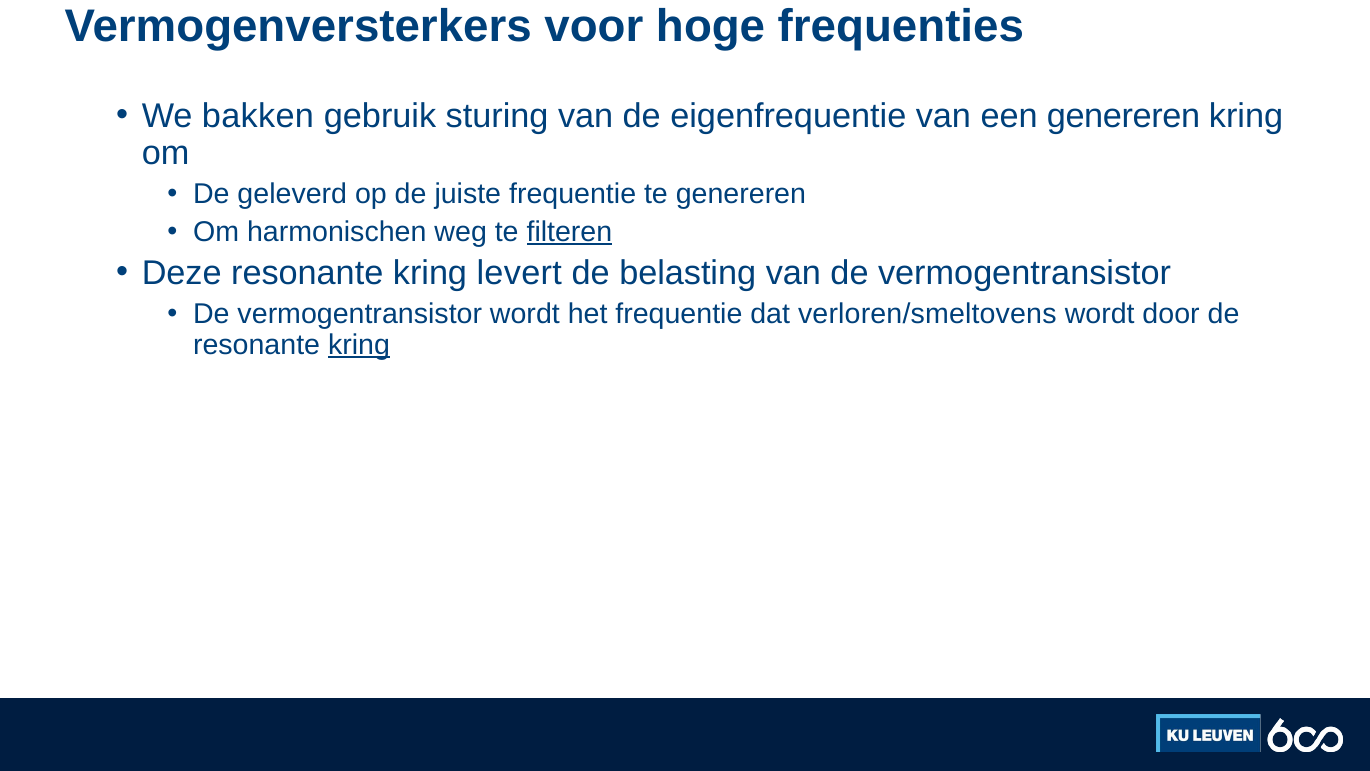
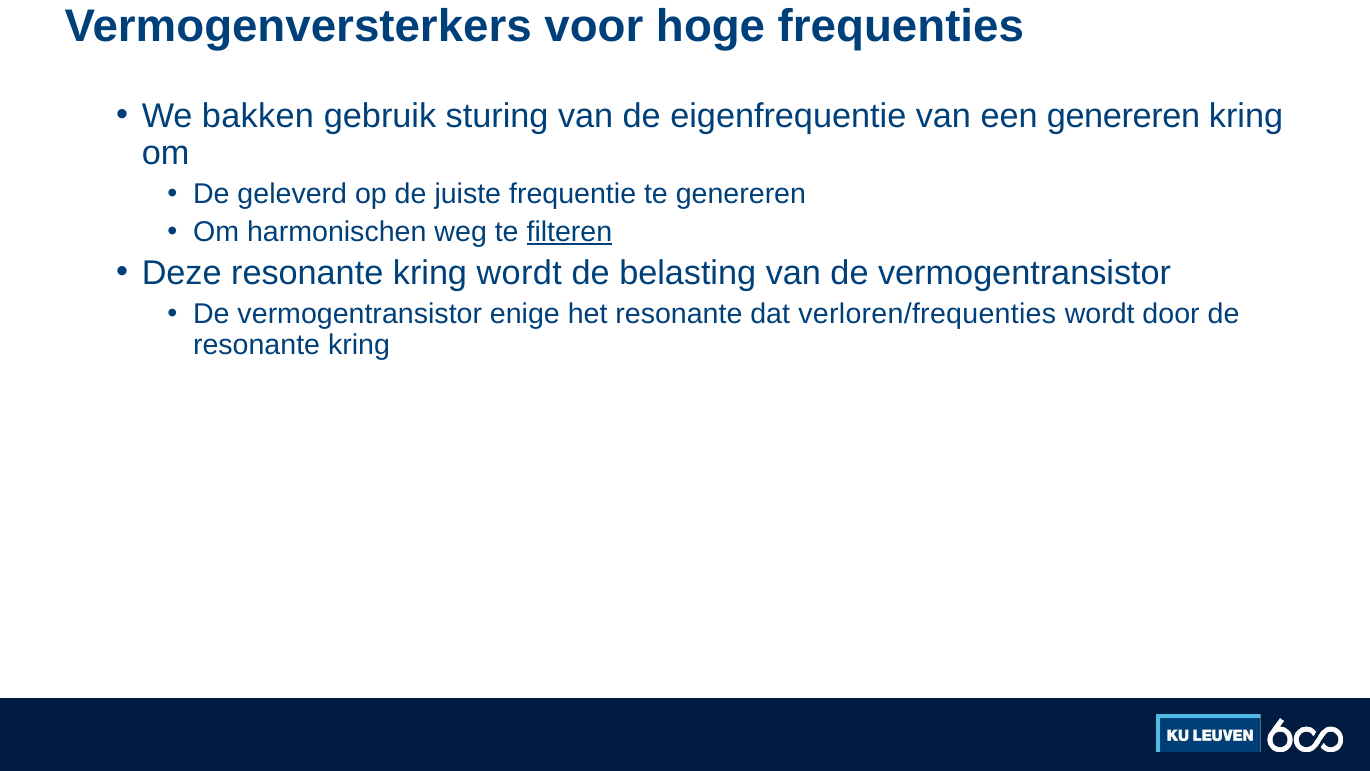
kring levert: levert -> wordt
vermogentransistor wordt: wordt -> enige
het frequentie: frequentie -> resonante
verloren/smeltovens: verloren/smeltovens -> verloren/frequenties
kring at (359, 345) underline: present -> none
